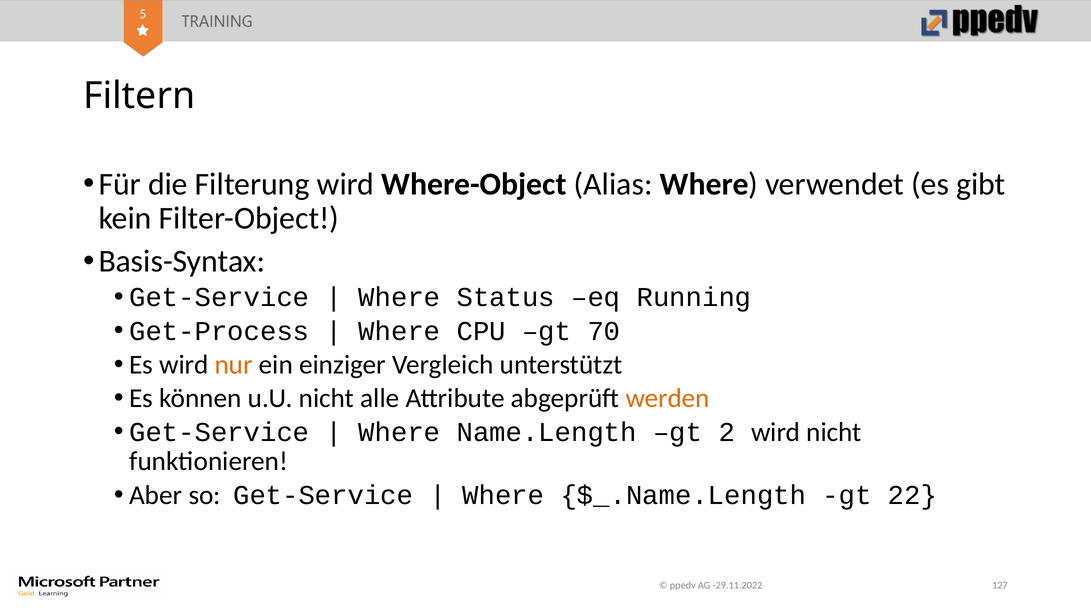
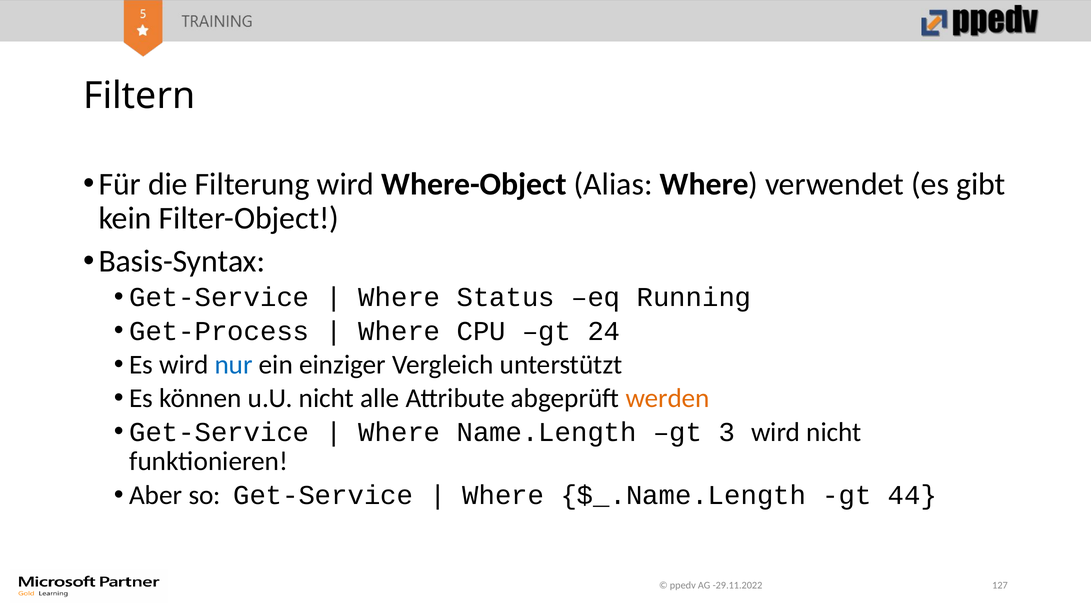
70: 70 -> 24
nur colour: orange -> blue
2: 2 -> 3
22: 22 -> 44
